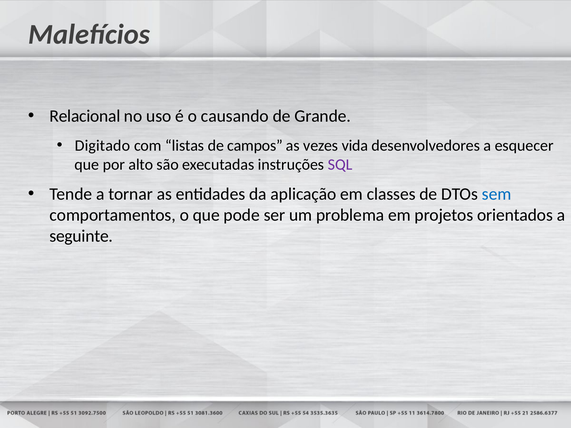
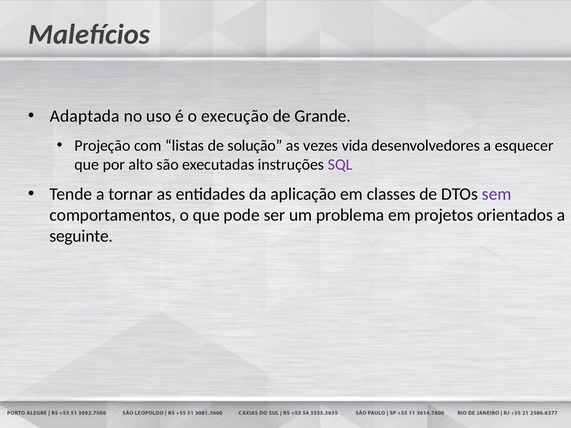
Relacional: Relacional -> Adaptada
causando: causando -> execução
Digitado: Digitado -> Projeção
campos: campos -> solução
sem colour: blue -> purple
